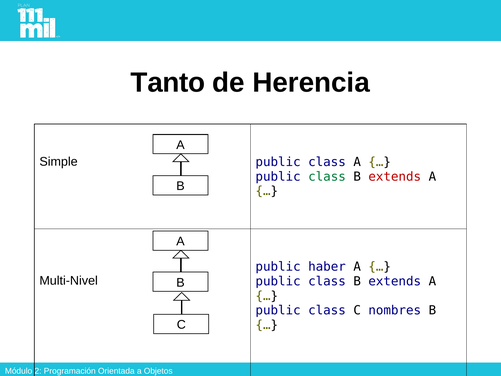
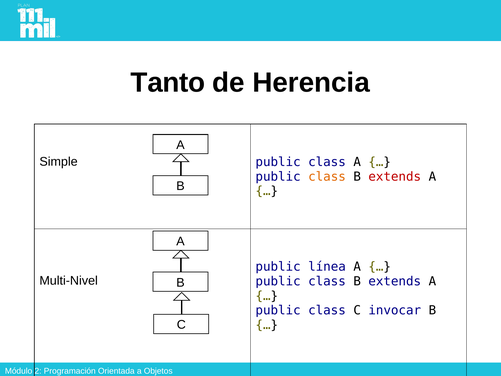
class at (327, 176) colour: green -> orange
haber: haber -> línea
nombres: nombres -> invocar
